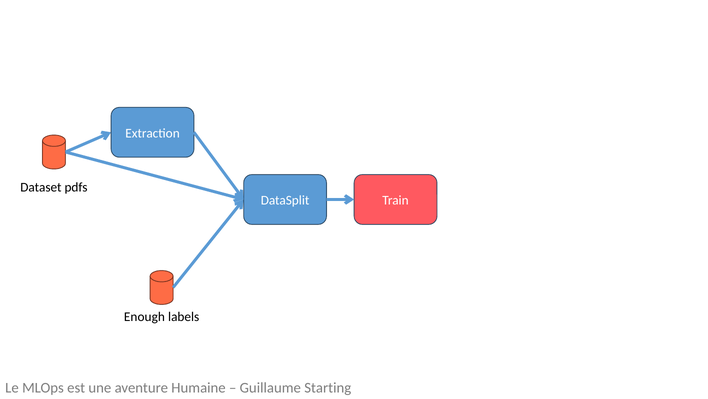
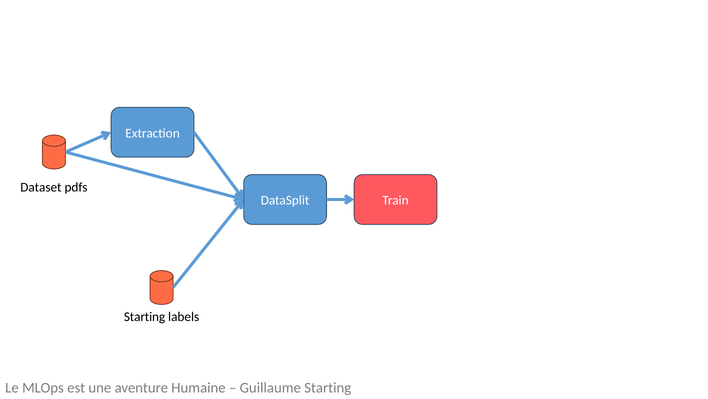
Enough at (144, 316): Enough -> Starting
